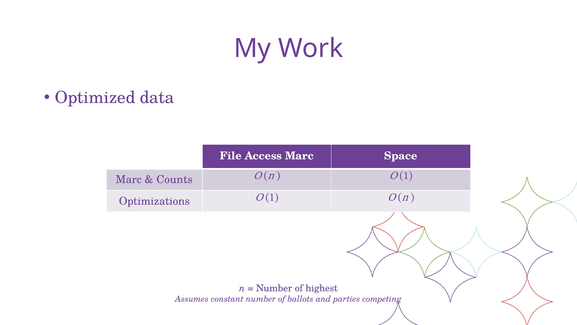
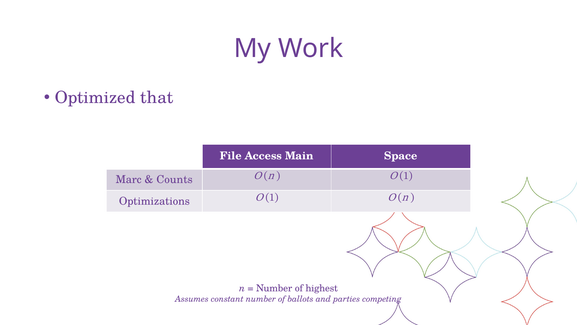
data: data -> that
Access Marc: Marc -> Main
